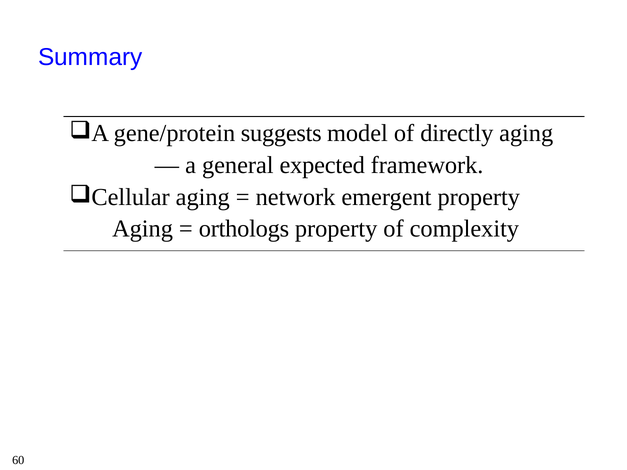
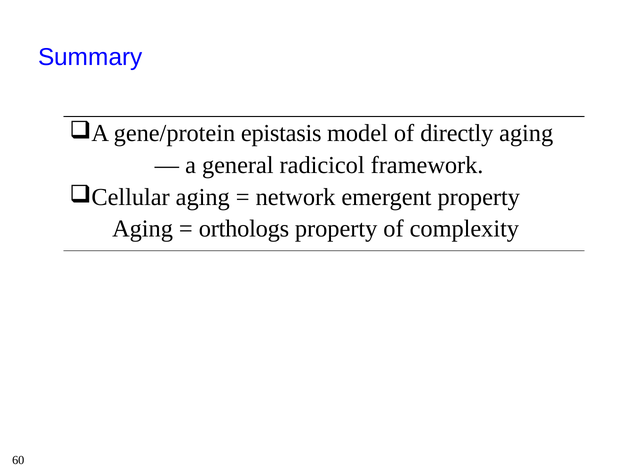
suggests: suggests -> epistasis
expected: expected -> radicicol
